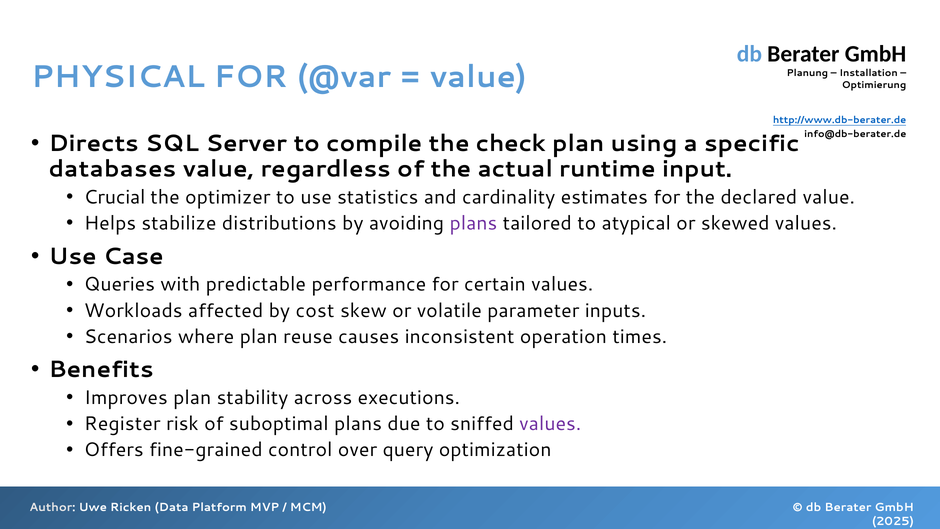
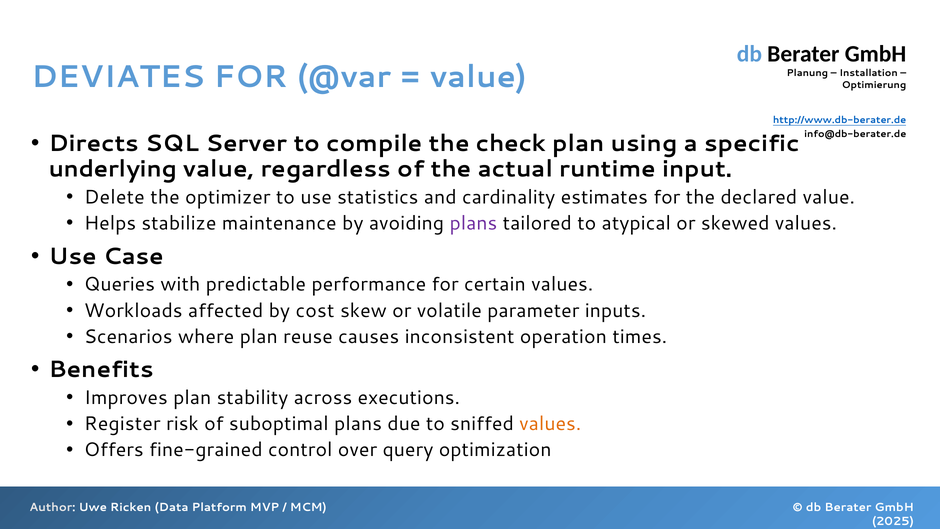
PHYSICAL: PHYSICAL -> DEVIATES
databases: databases -> underlying
Crucial: Crucial -> Delete
distributions: distributions -> maintenance
values at (550, 424) colour: purple -> orange
